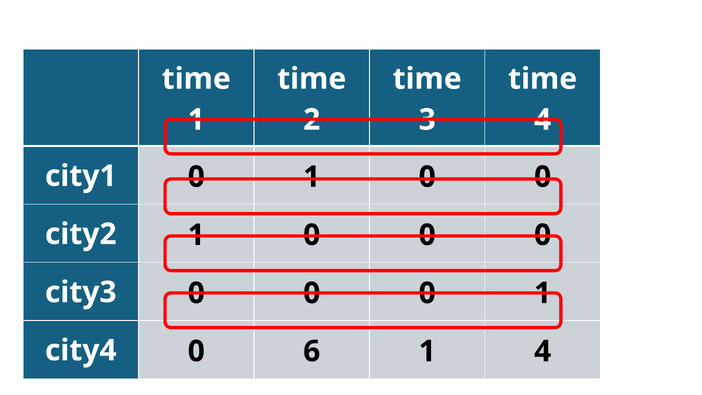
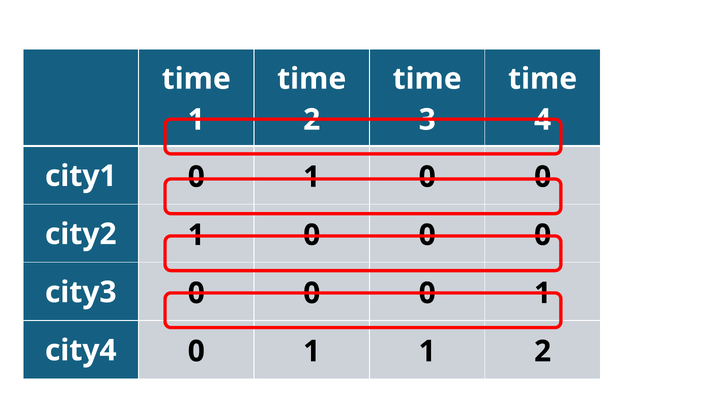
city4 0 6: 6 -> 1
1 4: 4 -> 2
